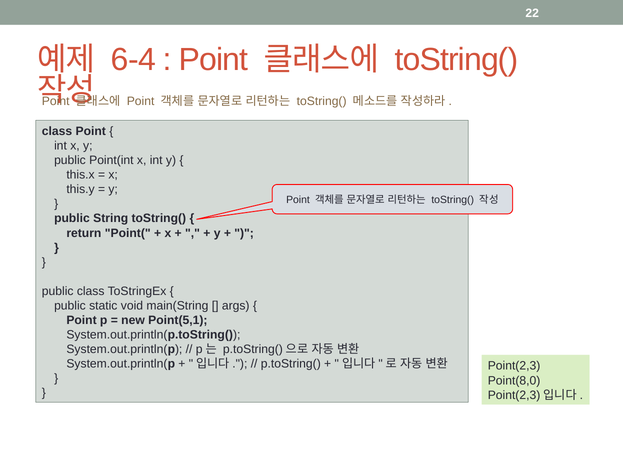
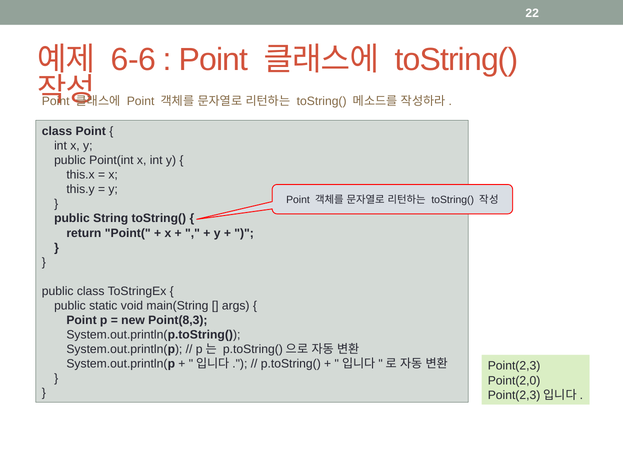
6-4: 6-4 -> 6-6
Point(5,1: Point(5,1 -> Point(8,3
Point(8,0: Point(8,0 -> Point(2,0
